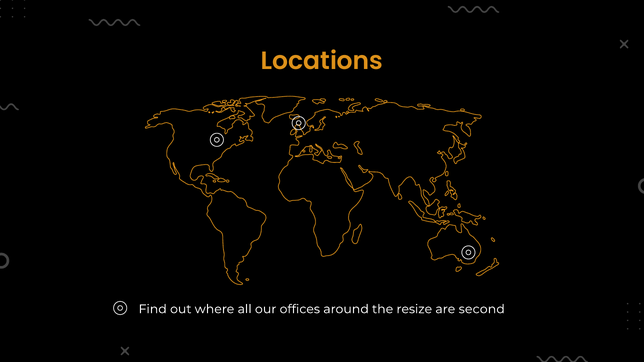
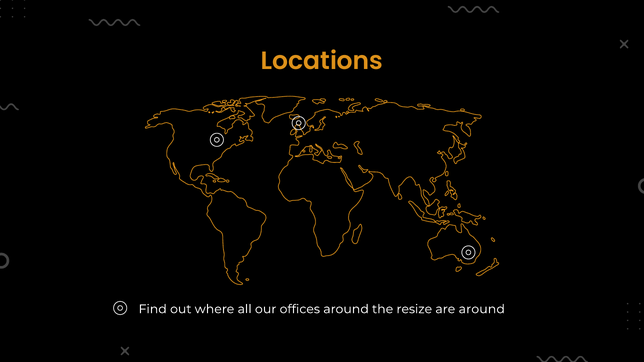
are second: second -> around
